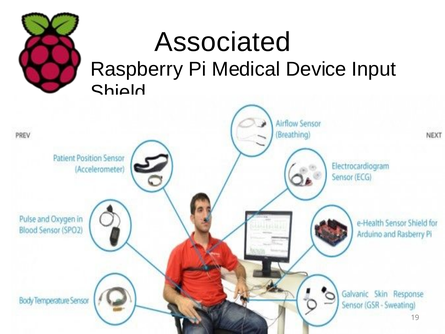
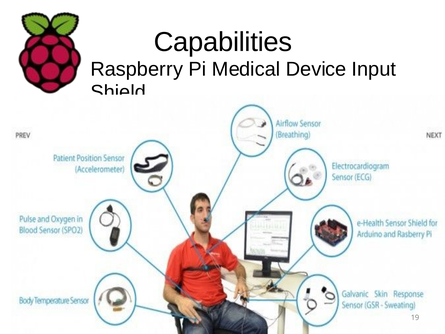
Associated: Associated -> Capabilities
